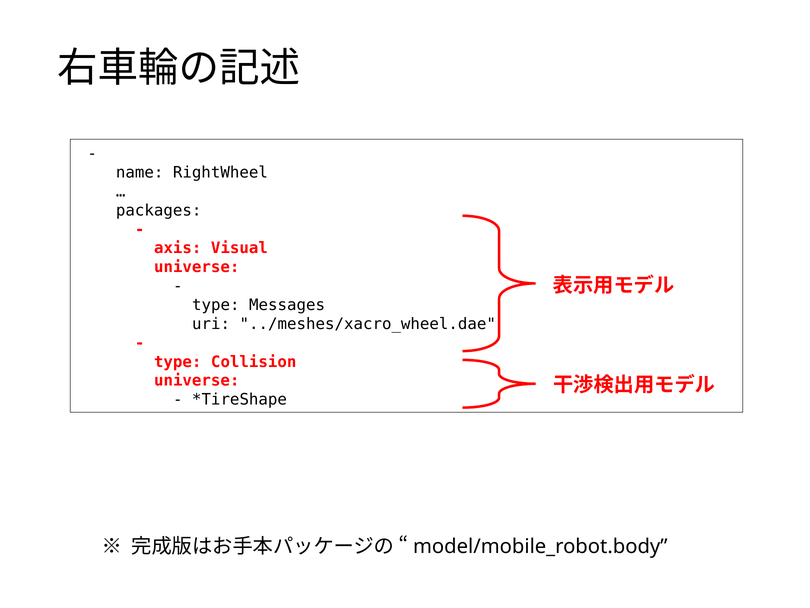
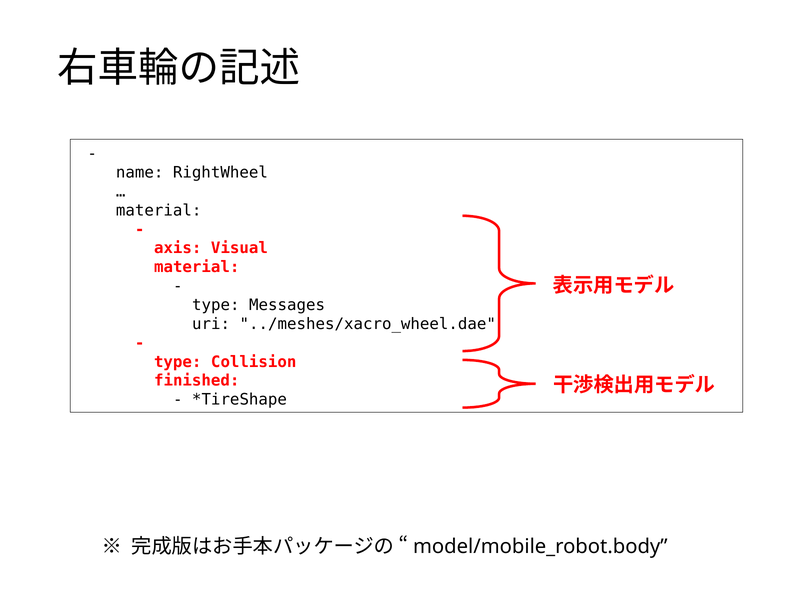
packages at (159, 210): packages -> material
universe at (197, 267): universe -> material
universe at (197, 380): universe -> finished
